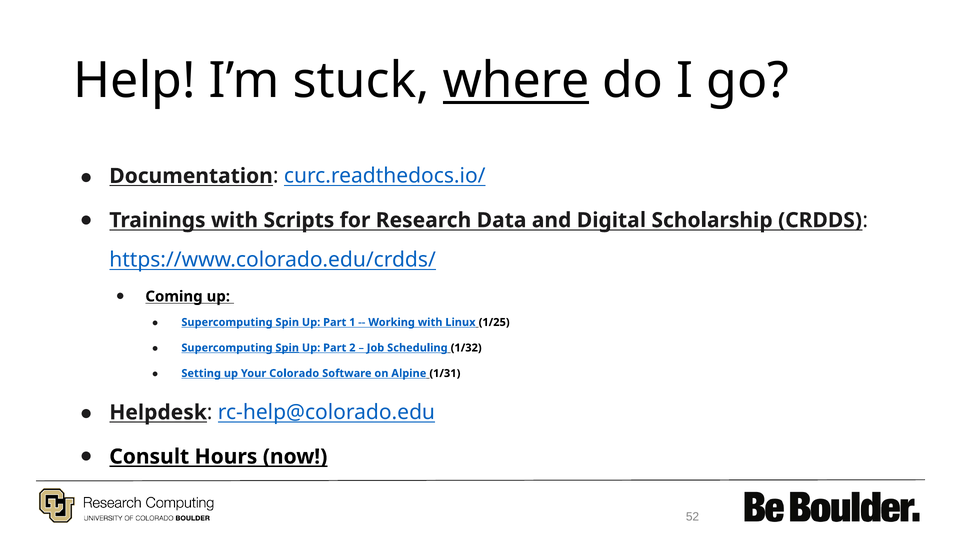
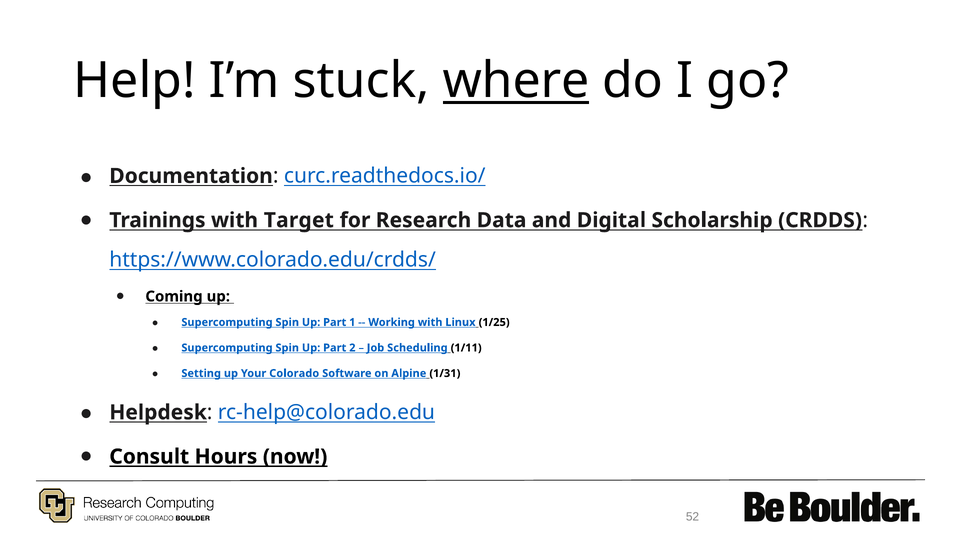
Scripts: Scripts -> Target
Spin at (287, 348) underline: present -> none
1/32: 1/32 -> 1/11
